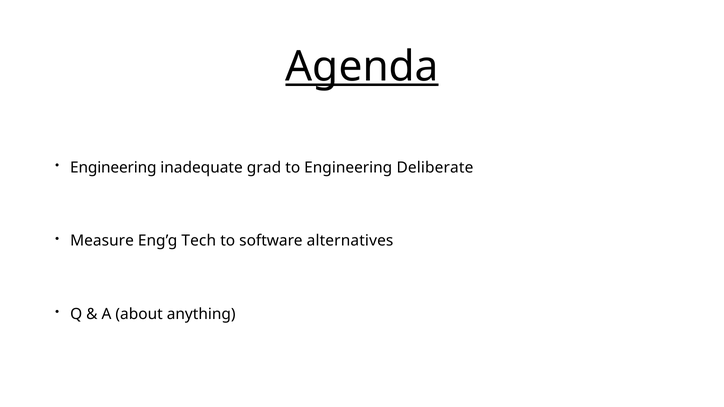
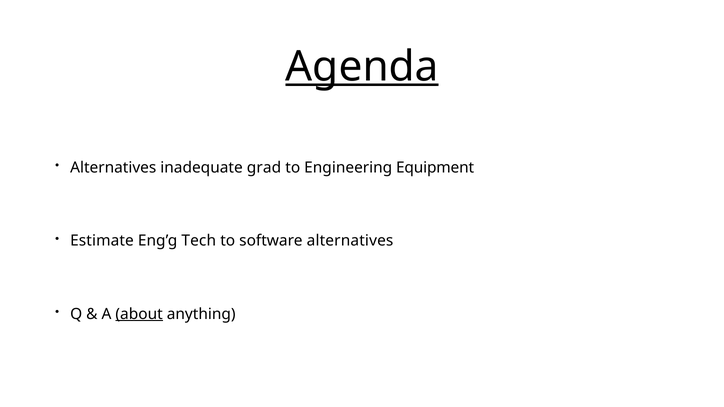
Engineering at (113, 168): Engineering -> Alternatives
Deliberate: Deliberate -> Equipment
Measure: Measure -> Estimate
about underline: none -> present
